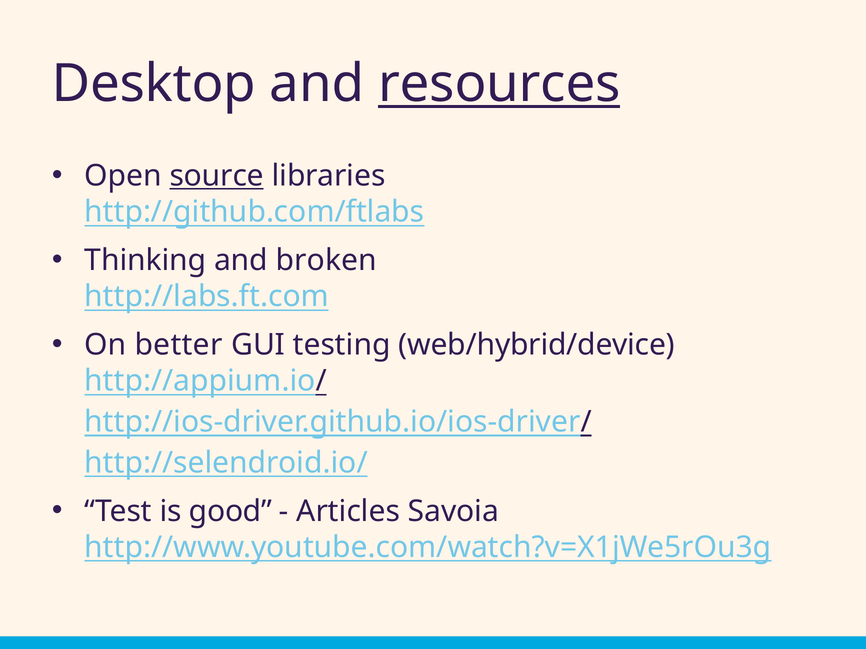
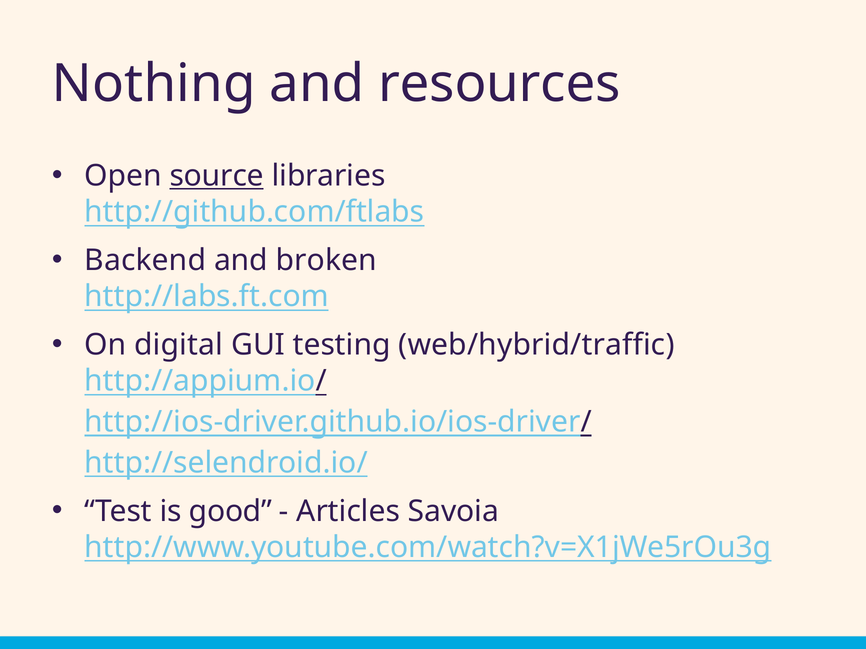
Desktop: Desktop -> Nothing
resources underline: present -> none
Thinking: Thinking -> Backend
better: better -> digital
web/hybrid/device: web/hybrid/device -> web/hybrid/traffic
